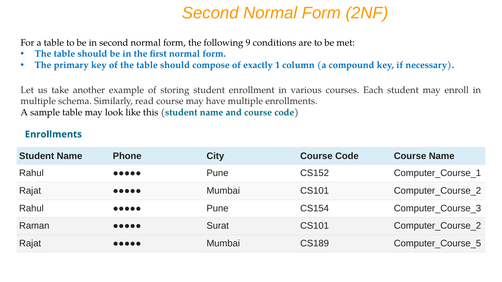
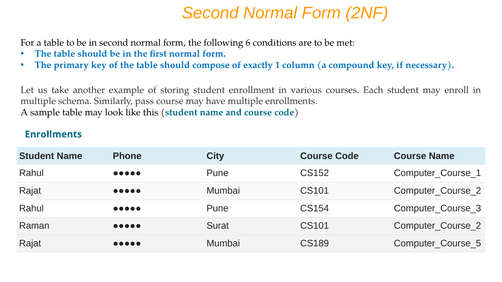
9: 9 -> 6
read: read -> pass
